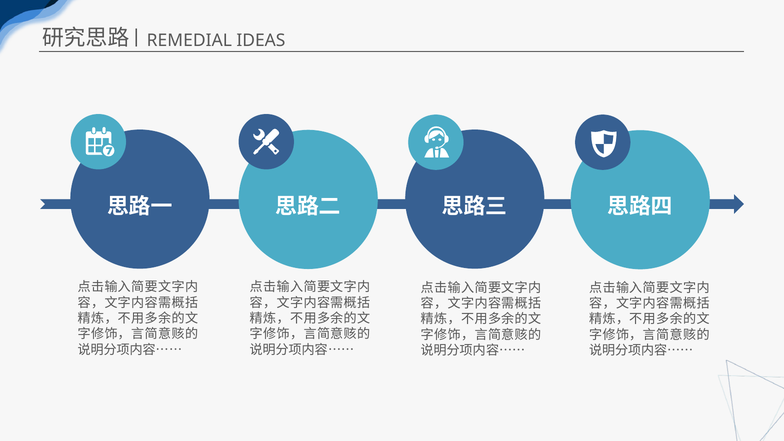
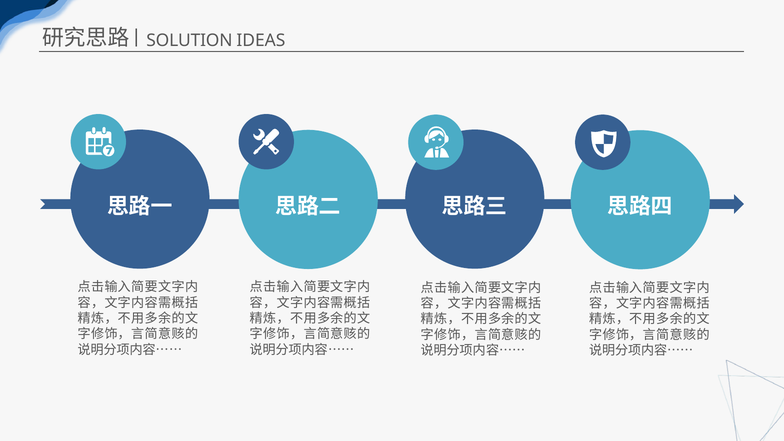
REMEDIAL: REMEDIAL -> SOLUTION
